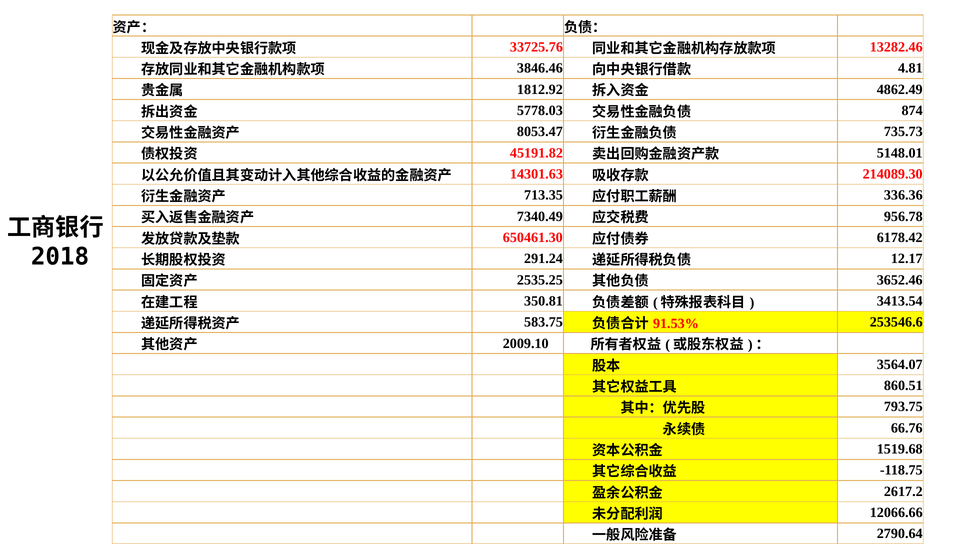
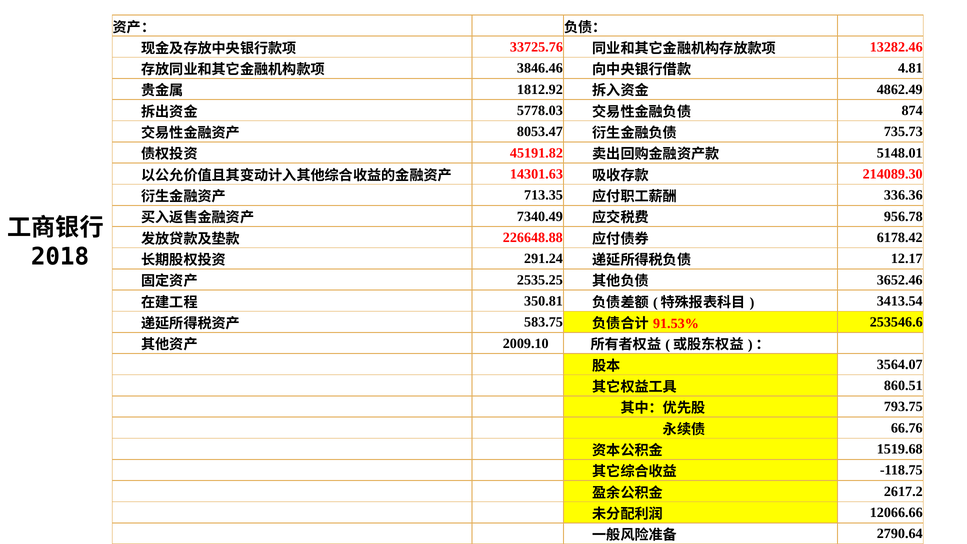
650461.30: 650461.30 -> 226648.88
